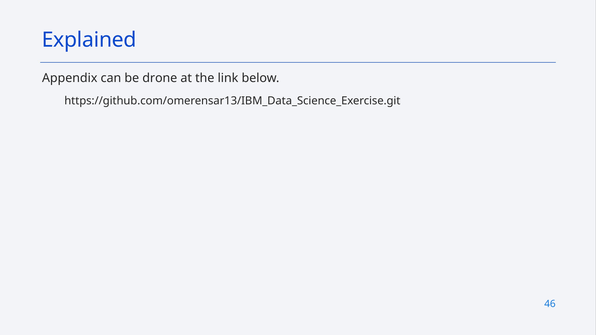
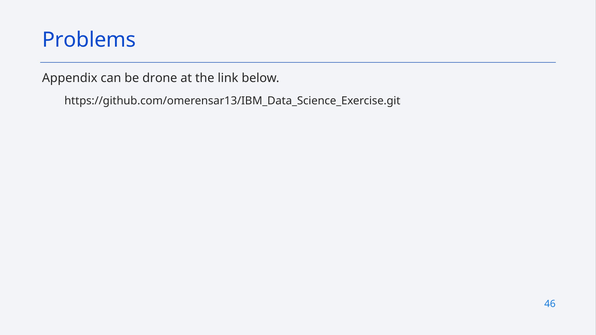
Explained: Explained -> Problems
